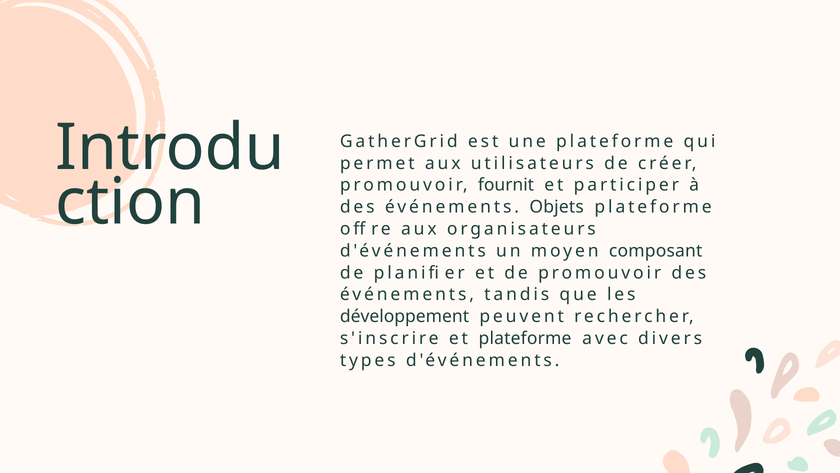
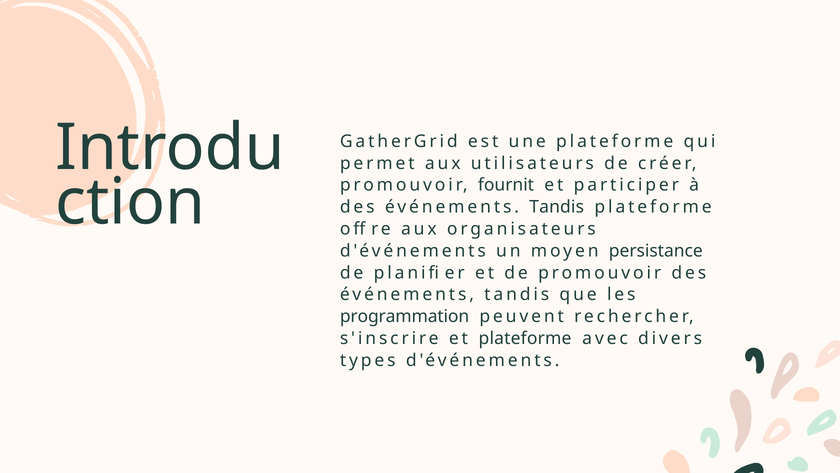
Objets at (557, 207): Objets -> Tandis
composant: composant -> persistance
développement: développement -> programmation
